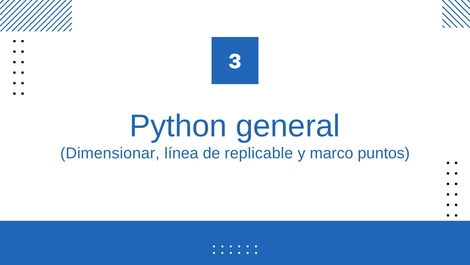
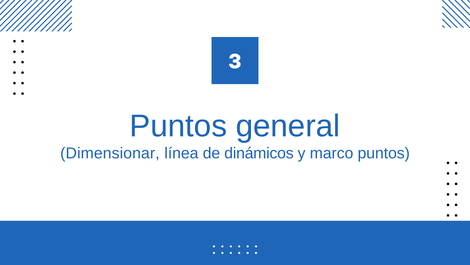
Python at (178, 126): Python -> Puntos
replicable: replicable -> dinámicos
